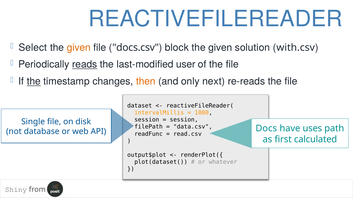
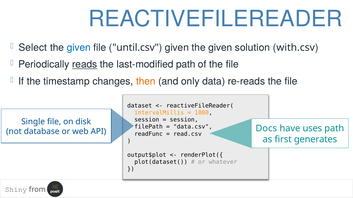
given at (79, 48) colour: orange -> blue
docs.csv: docs.csv -> until.csv
block at (177, 48): block -> given
last-modified user: user -> path
the at (34, 82) underline: present -> none
next: next -> data
calculated: calculated -> generates
